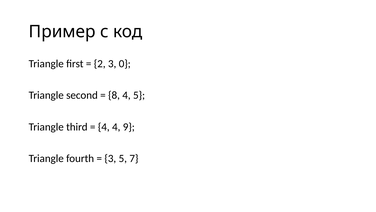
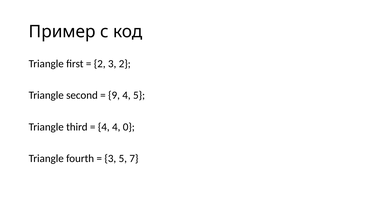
3 0: 0 -> 2
8: 8 -> 9
9: 9 -> 0
